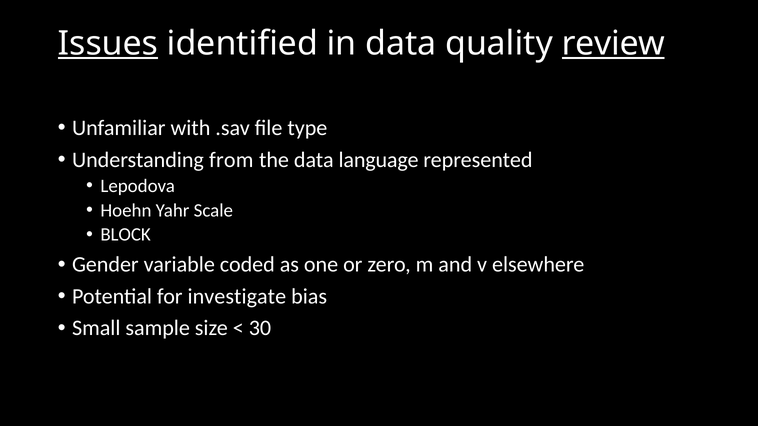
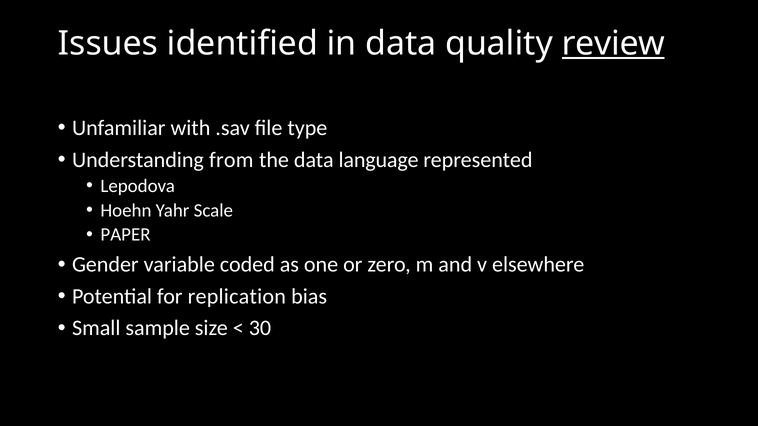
Issues underline: present -> none
BLOCK: BLOCK -> PAPER
investigate: investigate -> replication
